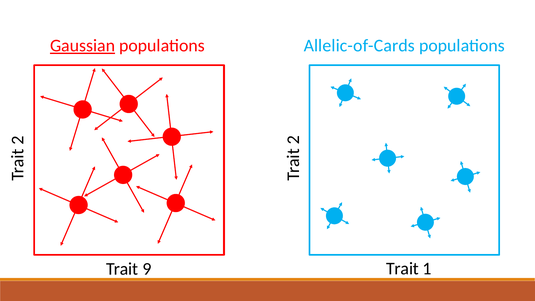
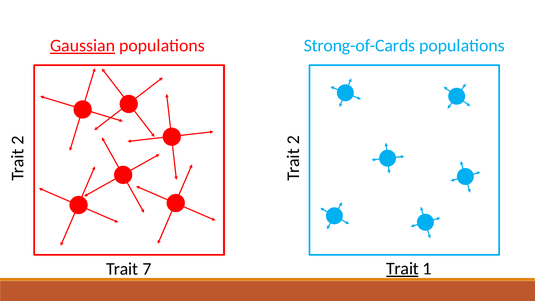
Allelic-of-Cards: Allelic-of-Cards -> Strong-of-Cards
Trait at (402, 269) underline: none -> present
9: 9 -> 7
